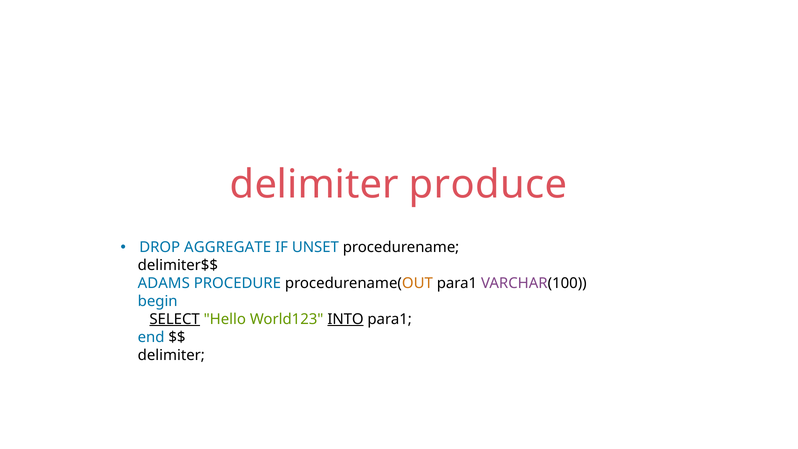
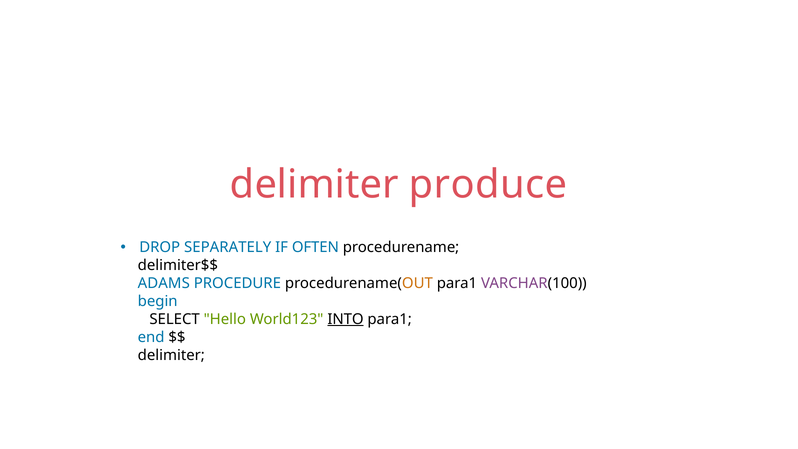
AGGREGATE: AGGREGATE -> SEPARATELY
UNSET: UNSET -> OFTEN
SELECT underline: present -> none
